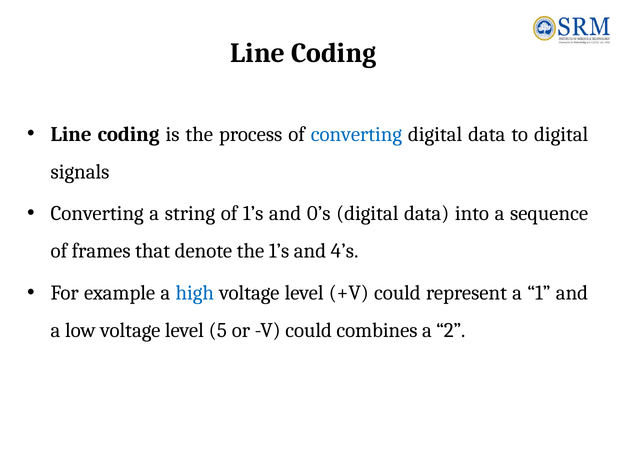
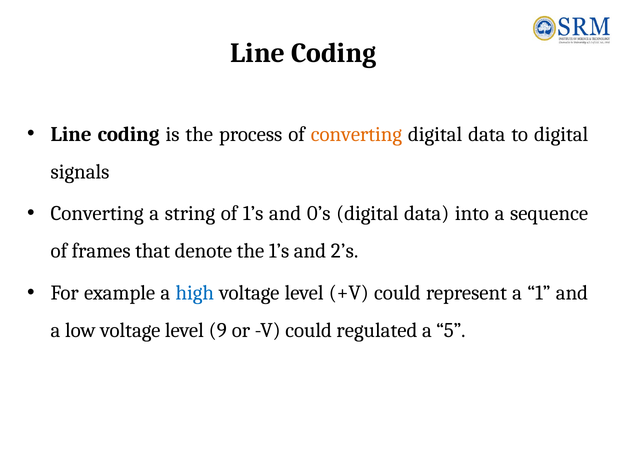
converting at (356, 134) colour: blue -> orange
4’s: 4’s -> 2’s
5: 5 -> 9
combines: combines -> regulated
2: 2 -> 5
